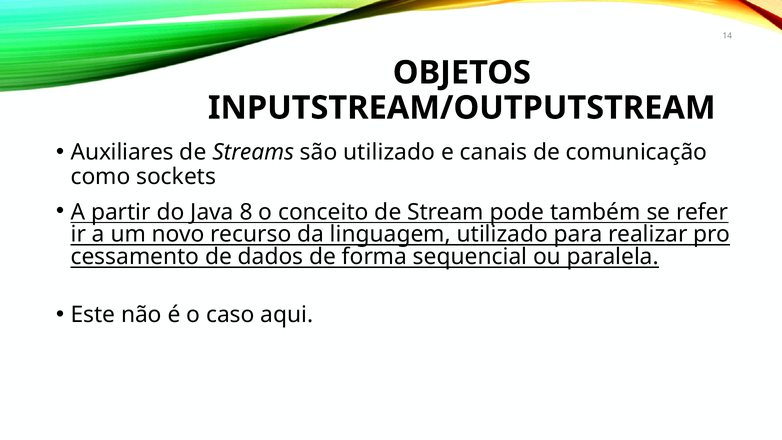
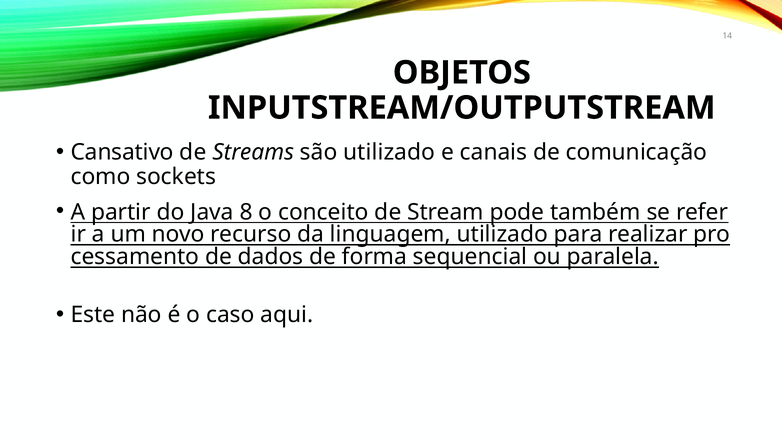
Auxiliares: Auxiliares -> Cansativo
